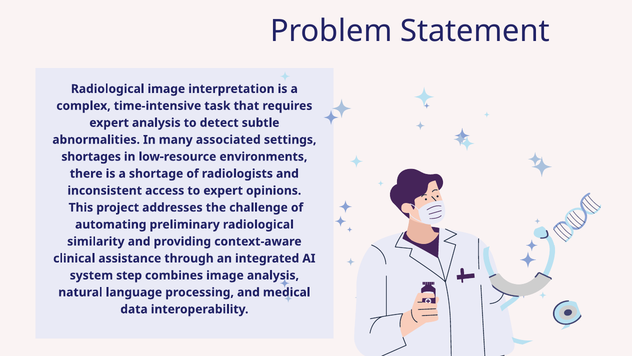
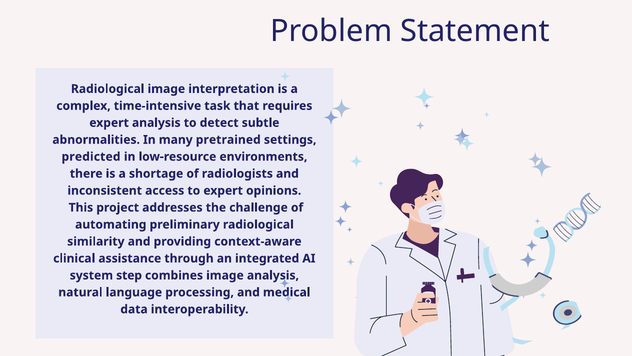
associated: associated -> pretrained
shortages: shortages -> predicted
